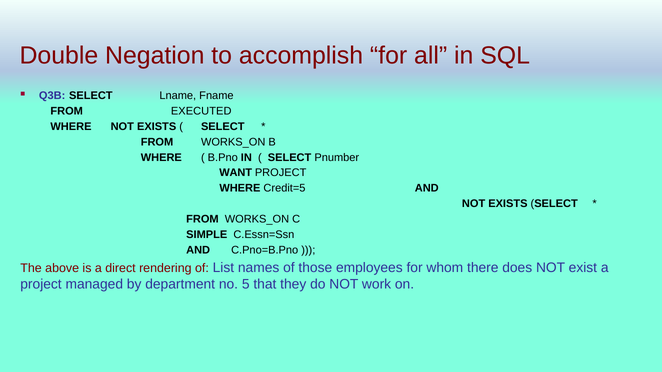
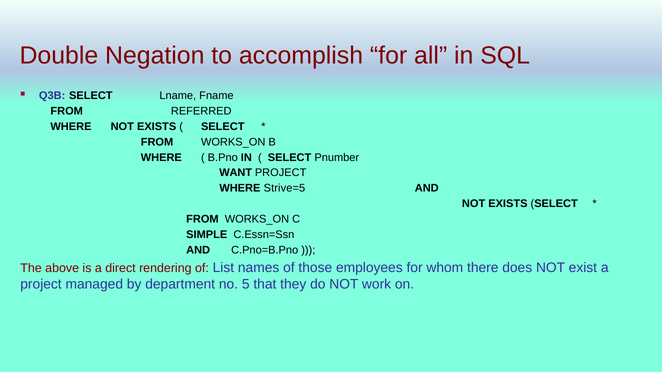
EXECUTED: EXECUTED -> REFERRED
Credit=5: Credit=5 -> Strive=5
